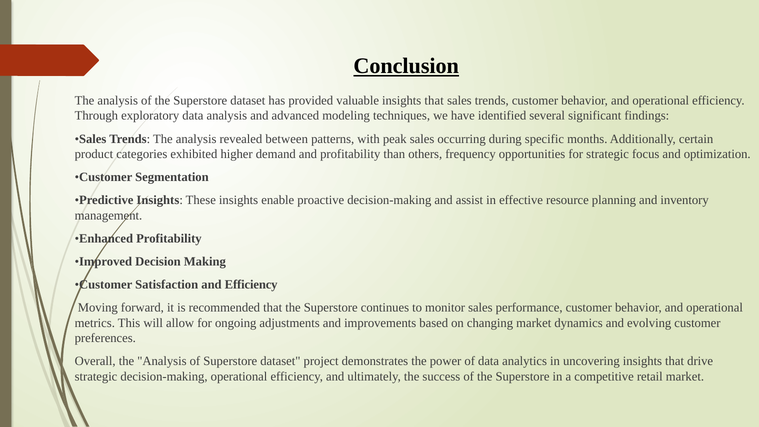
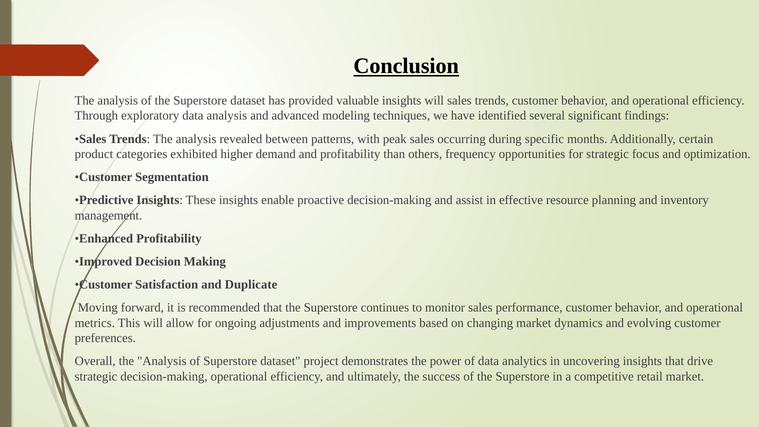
valuable insights that: that -> will
and Efficiency: Efficiency -> Duplicate
